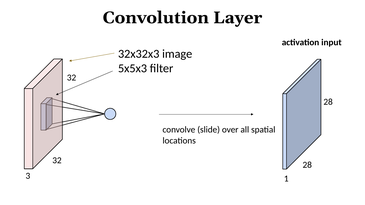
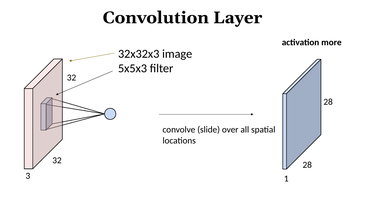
input: input -> more
